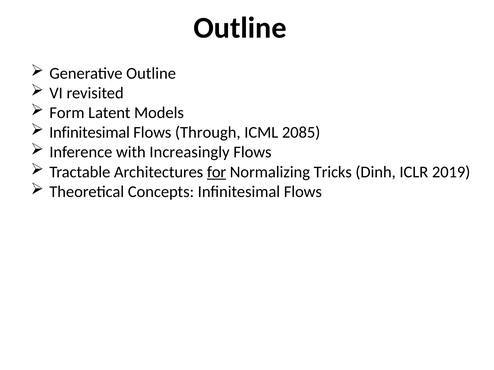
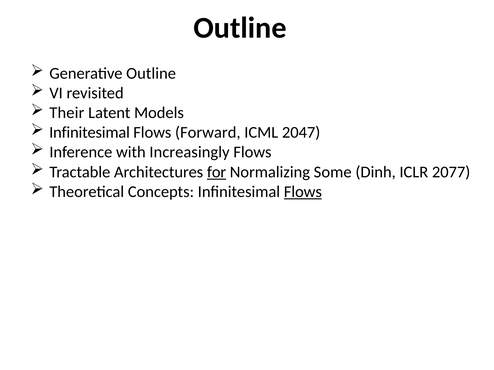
Form: Form -> Their
Through: Through -> Forward
2085: 2085 -> 2047
Tricks: Tricks -> Some
2019: 2019 -> 2077
Flows at (303, 192) underline: none -> present
